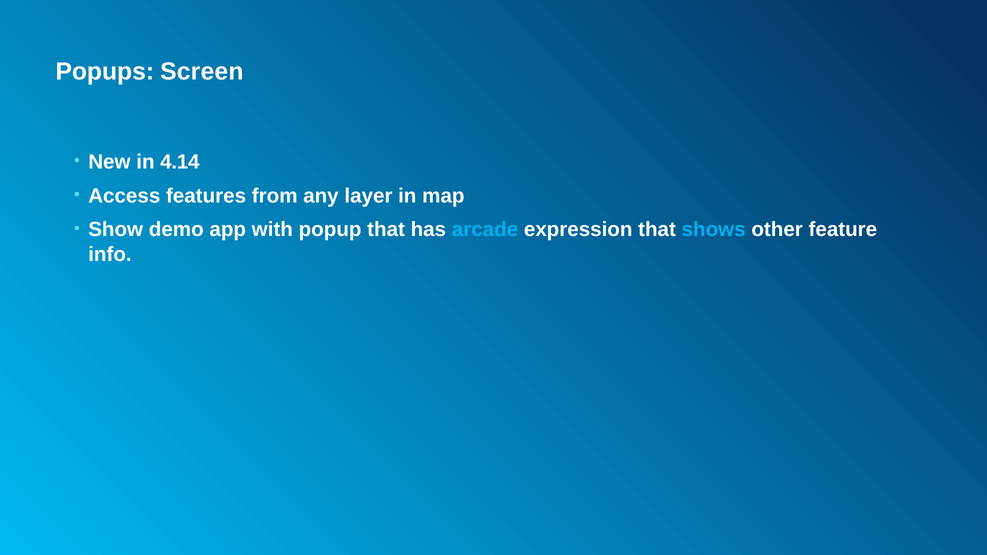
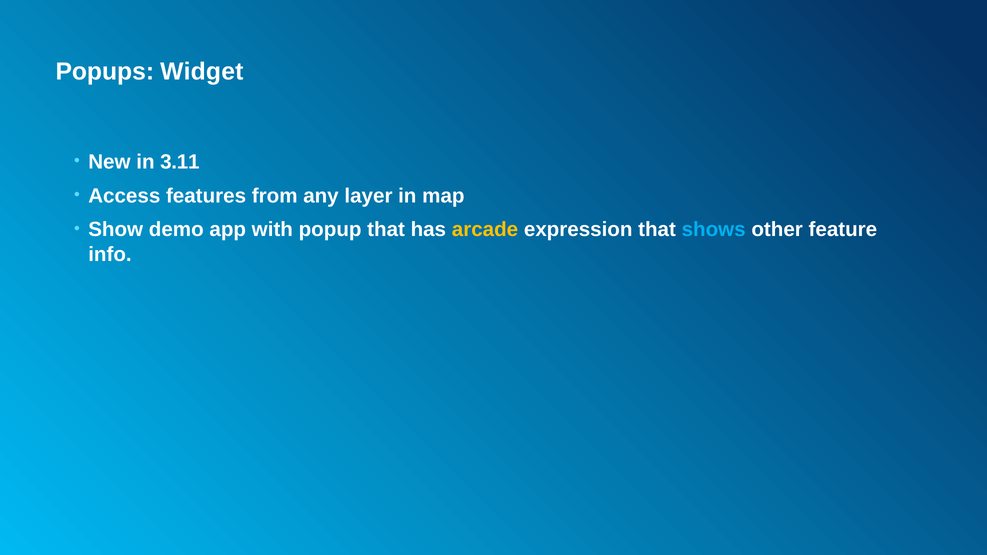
Screen: Screen -> Widget
4.14: 4.14 -> 3.11
arcade colour: light blue -> yellow
